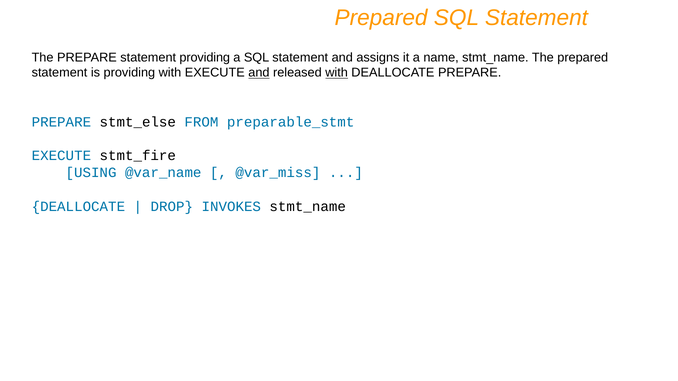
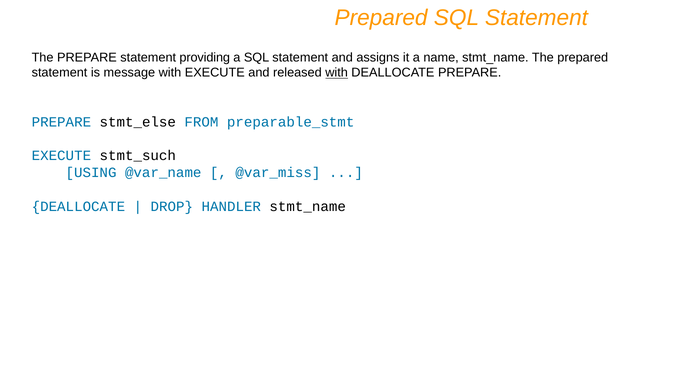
is providing: providing -> message
and at (259, 73) underline: present -> none
stmt_fire: stmt_fire -> stmt_such
INVOKES: INVOKES -> HANDLER
